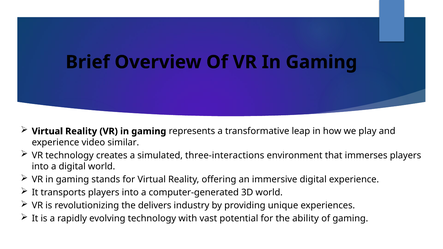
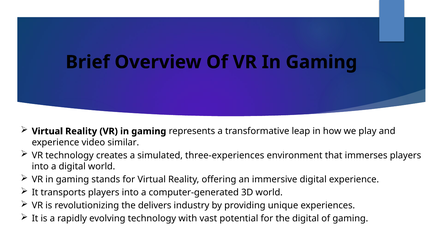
three-interactions: three-interactions -> three-experiences
the ability: ability -> digital
